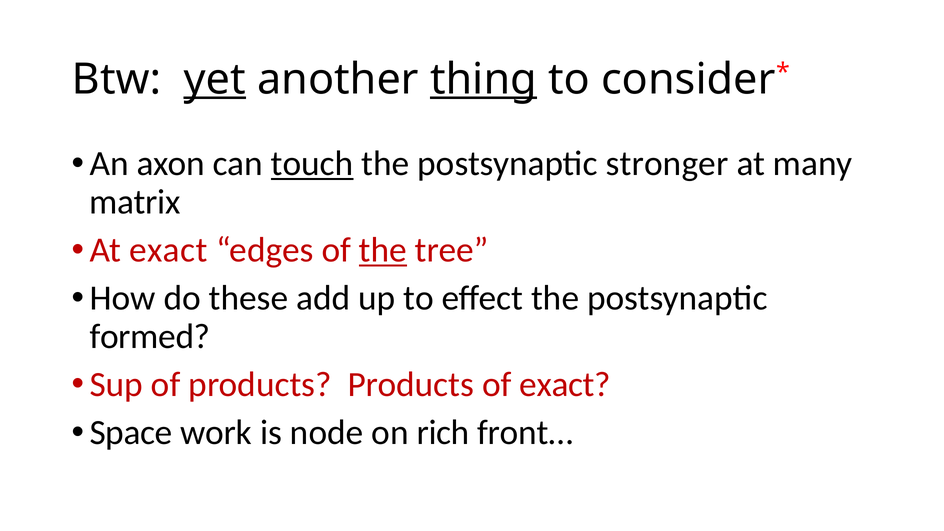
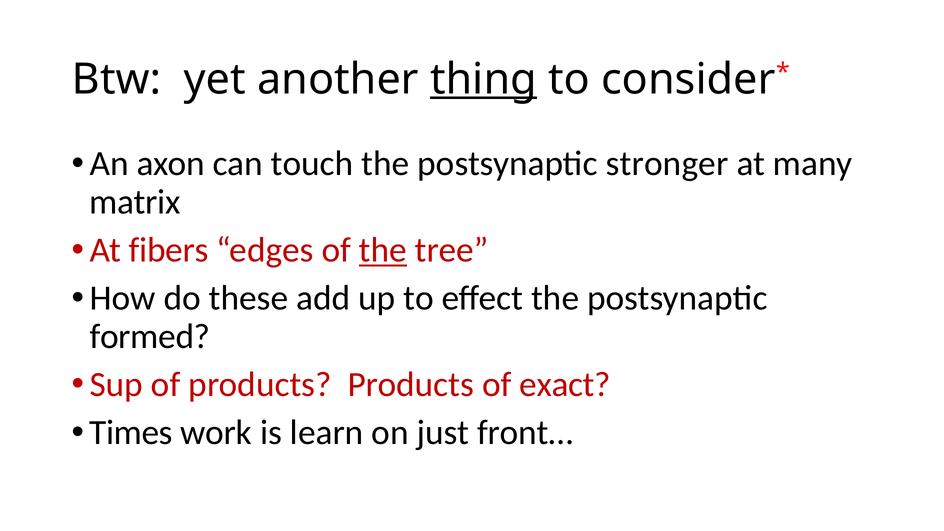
yet underline: present -> none
touch underline: present -> none
At exact: exact -> fibers
Space: Space -> Times
node: node -> learn
rich: rich -> just
